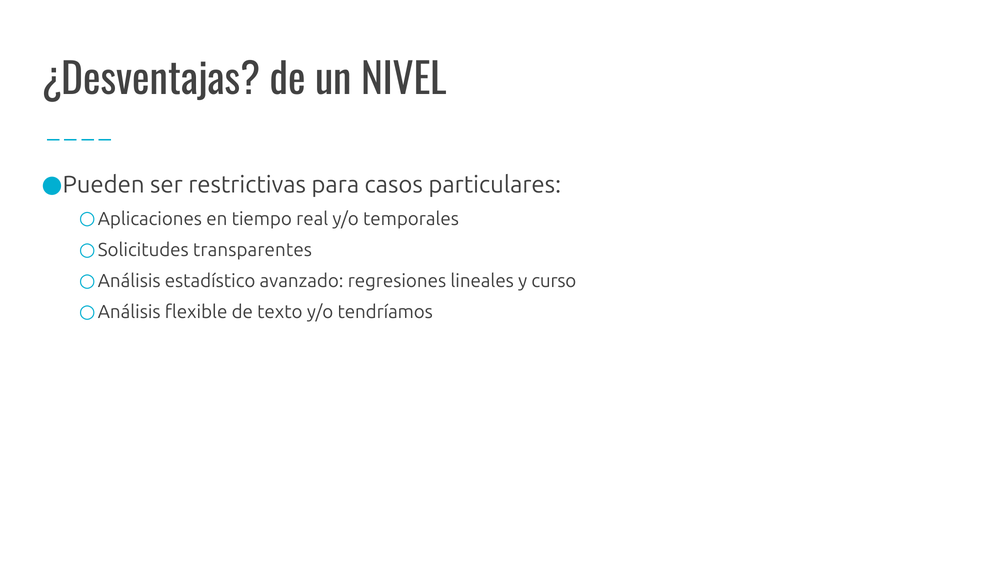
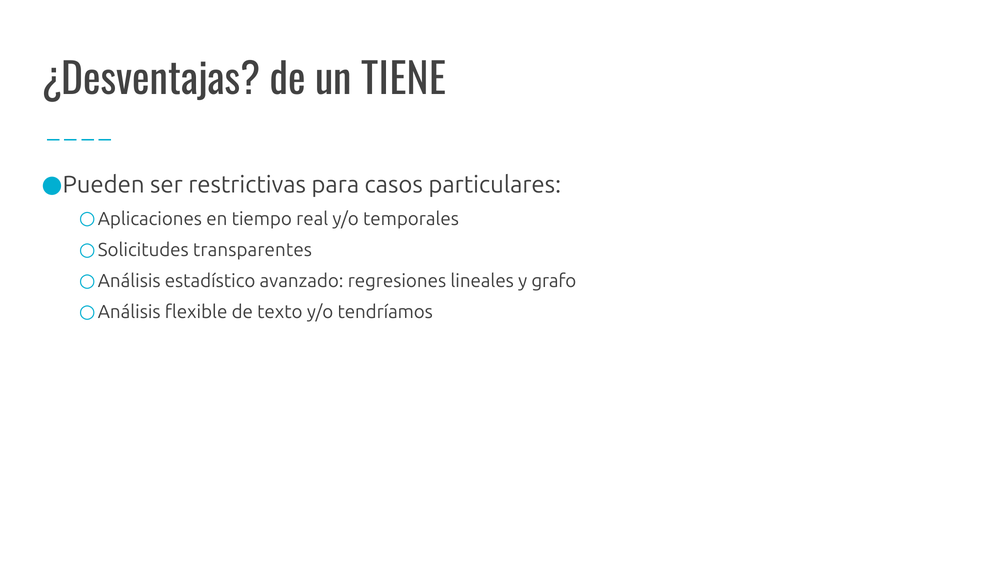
NIVEL: NIVEL -> TIENE
curso: curso -> grafo
